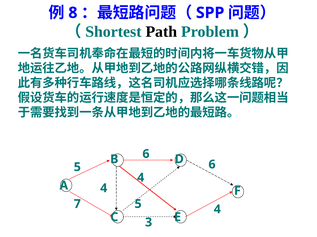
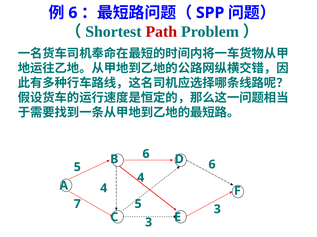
8 at (73, 13): 8 -> 6
Path colour: black -> red
5 4: 4 -> 3
